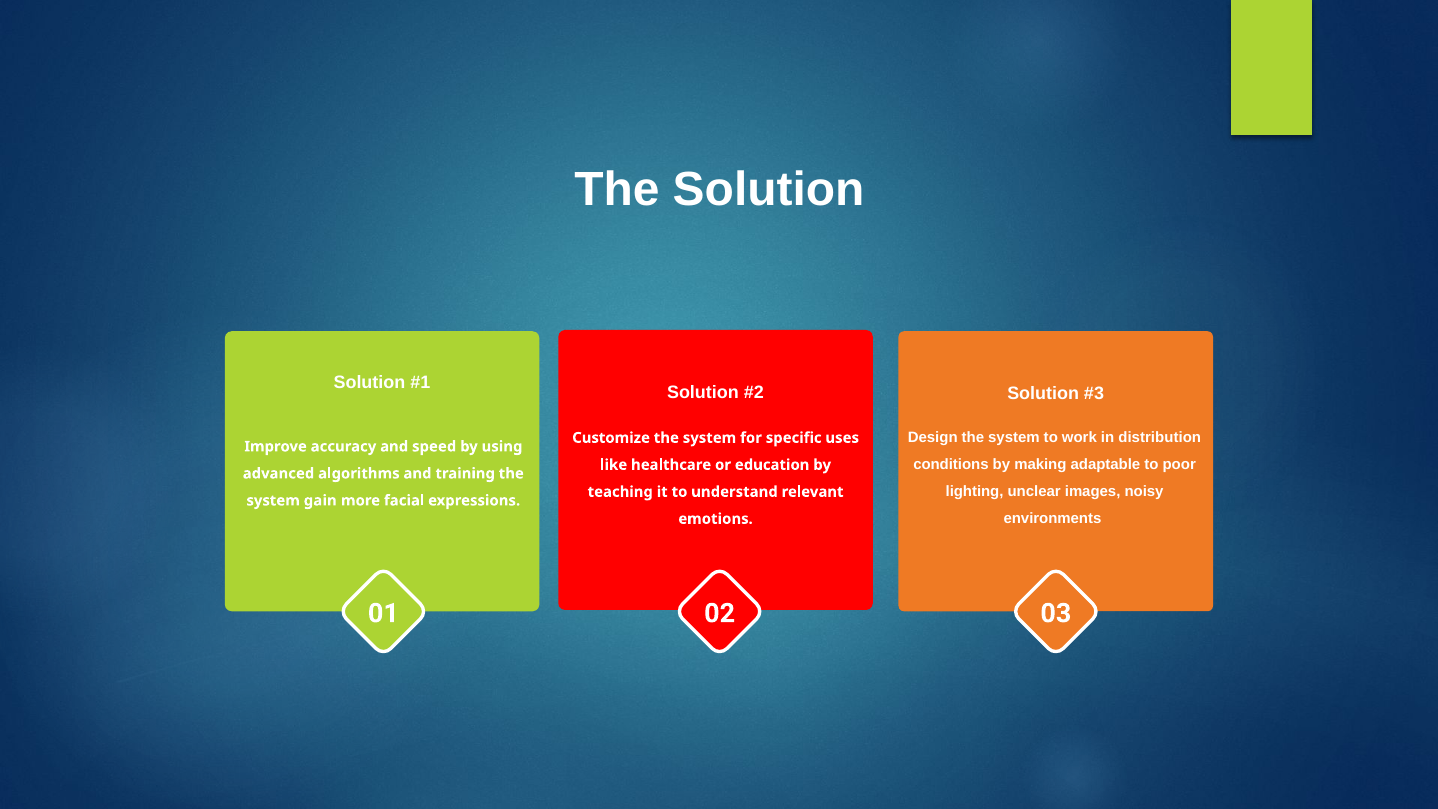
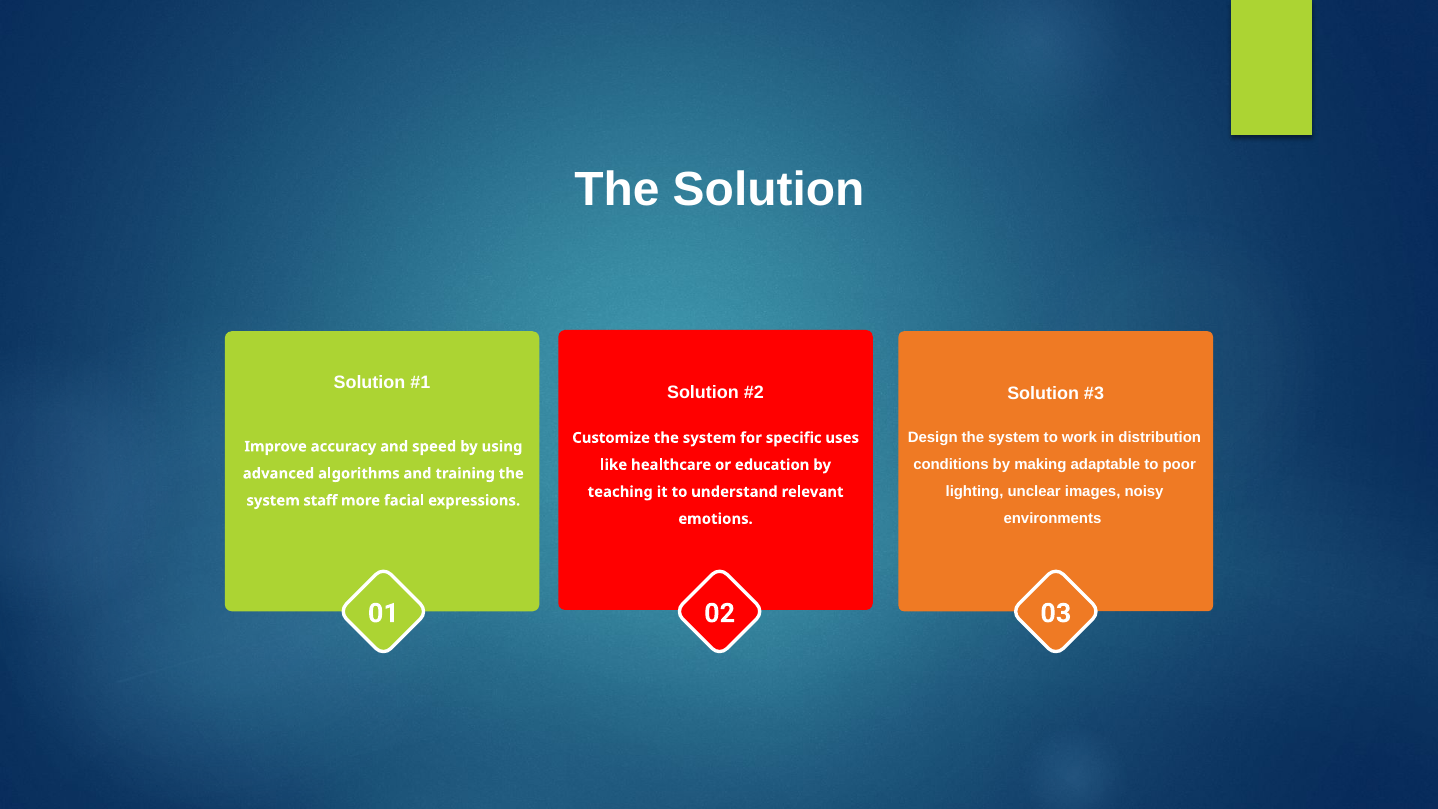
gain: gain -> staff
